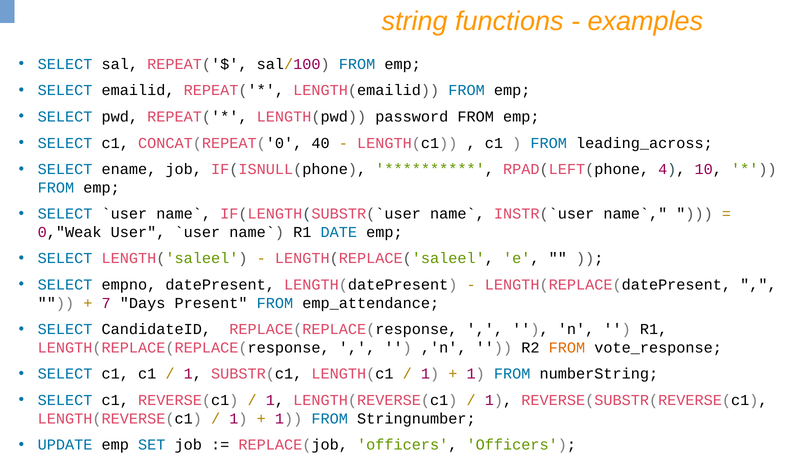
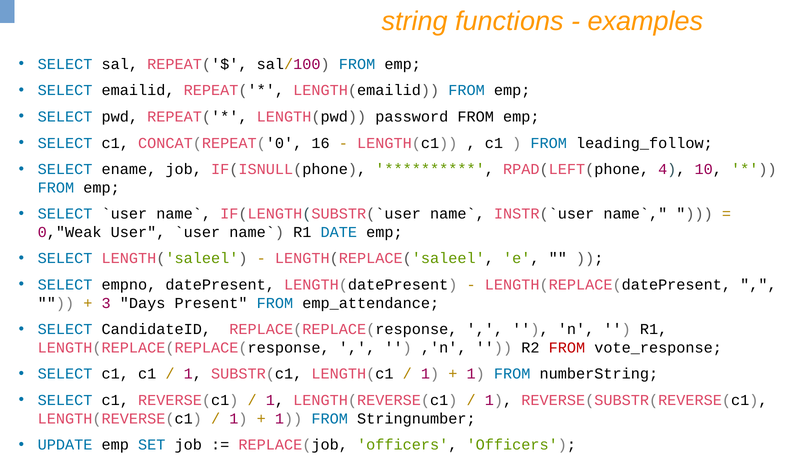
40: 40 -> 16
leading_across: leading_across -> leading_follow
7: 7 -> 3
FROM at (567, 348) colour: orange -> red
